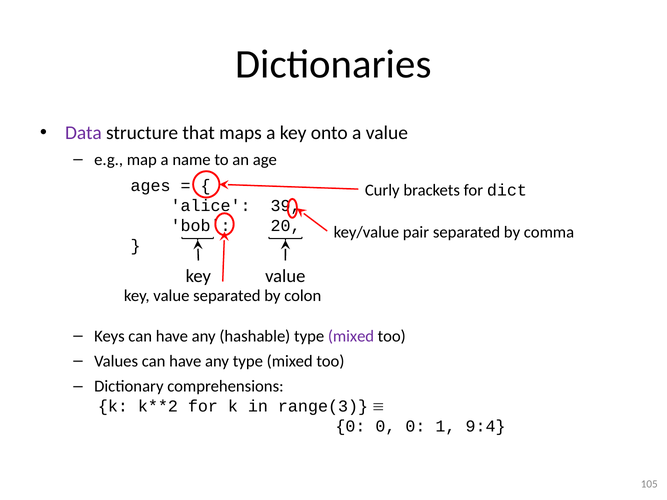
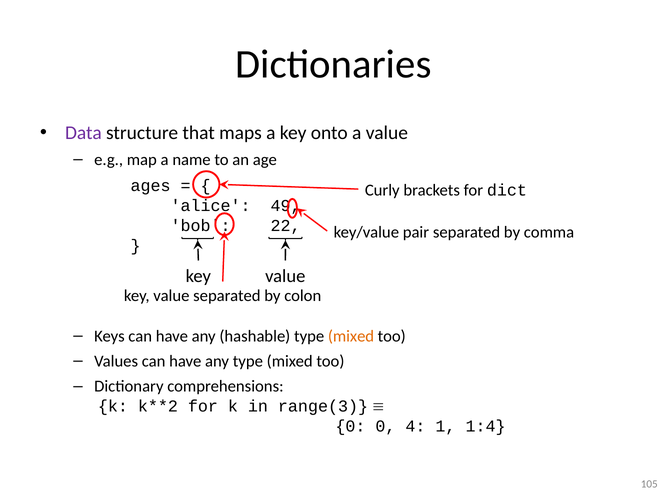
39: 39 -> 49
20: 20 -> 22
mixed at (351, 336) colour: purple -> orange
0 0 0: 0 -> 4
9:4: 9:4 -> 1:4
